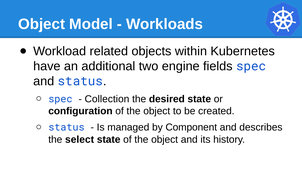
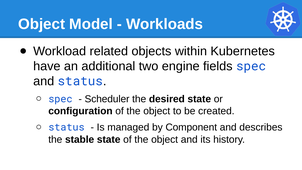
Collection: Collection -> Scheduler
select: select -> stable
